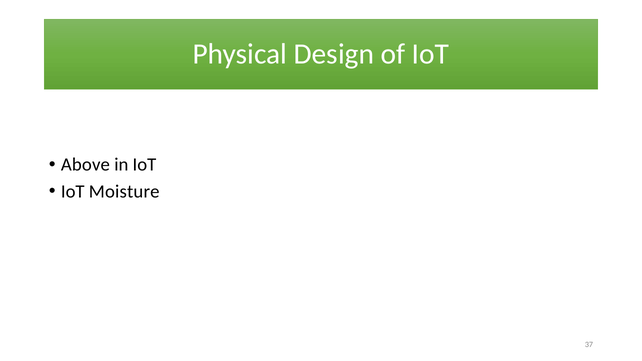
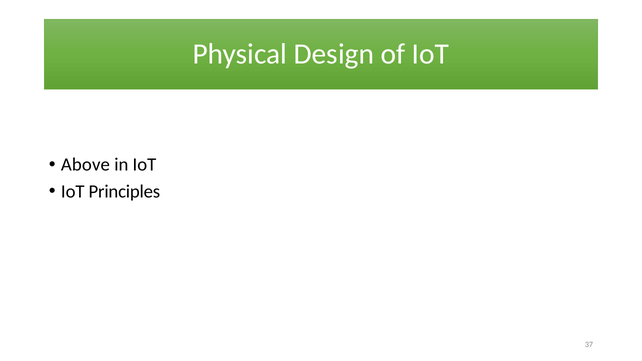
Moisture: Moisture -> Principles
